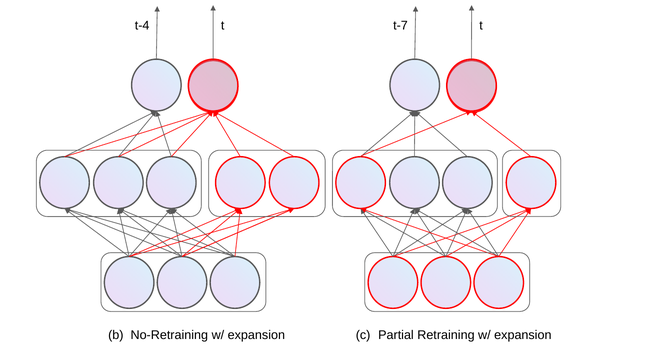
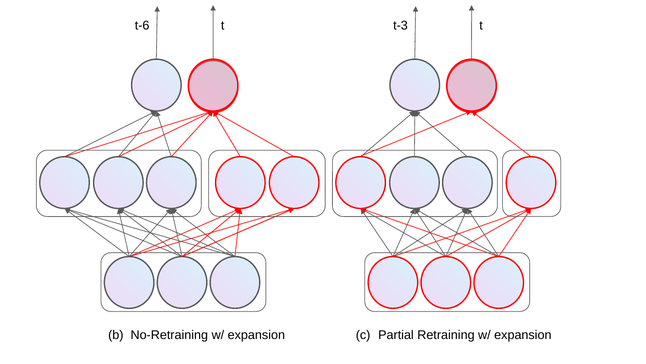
t-4: t-4 -> t-6
t-7: t-7 -> t-3
